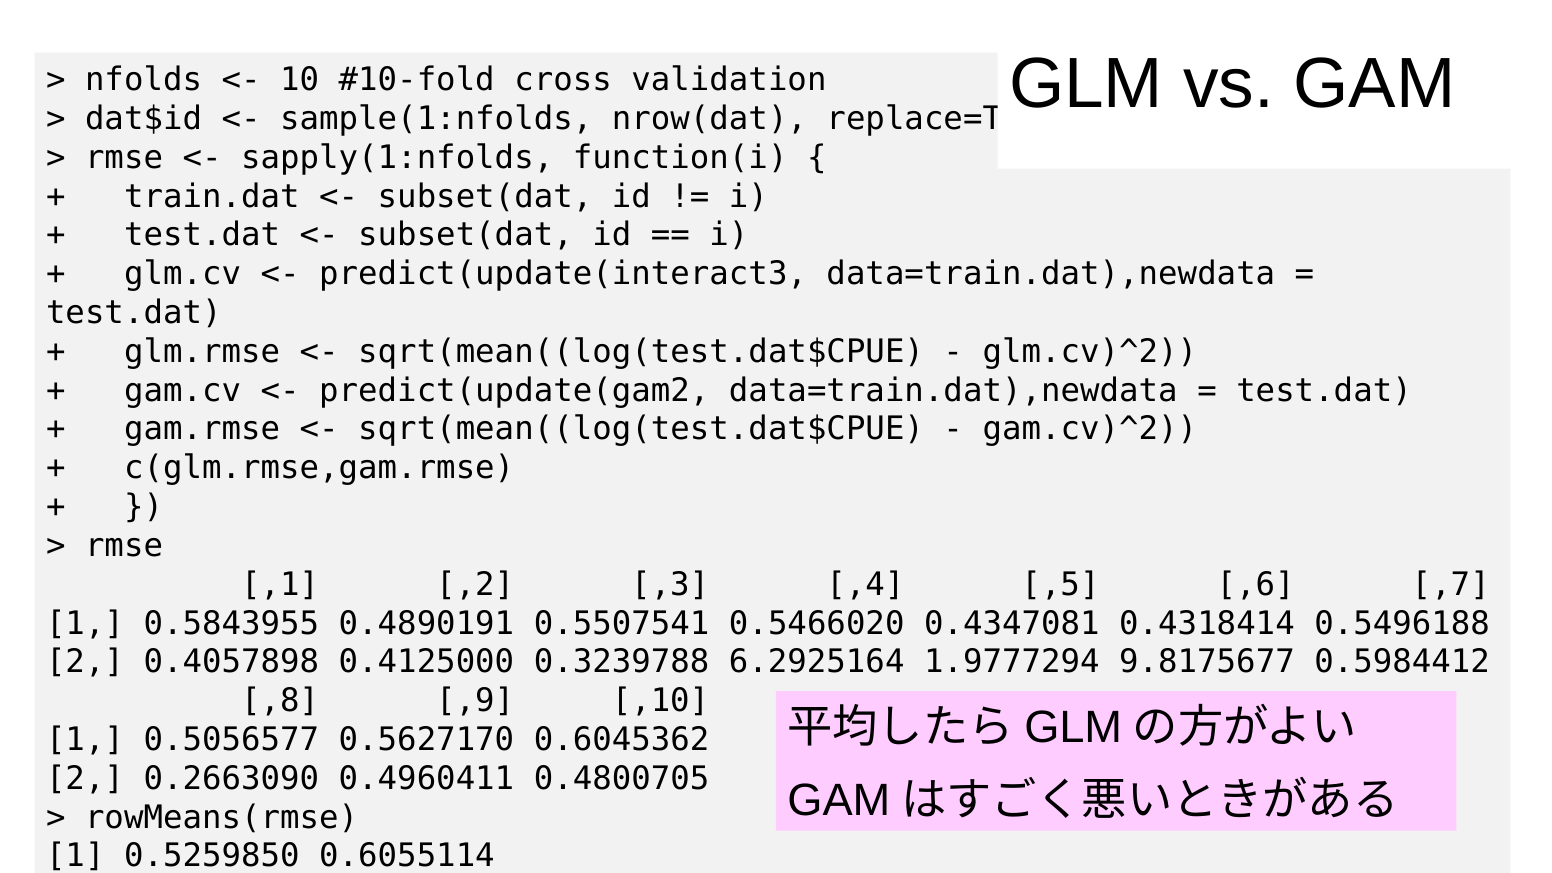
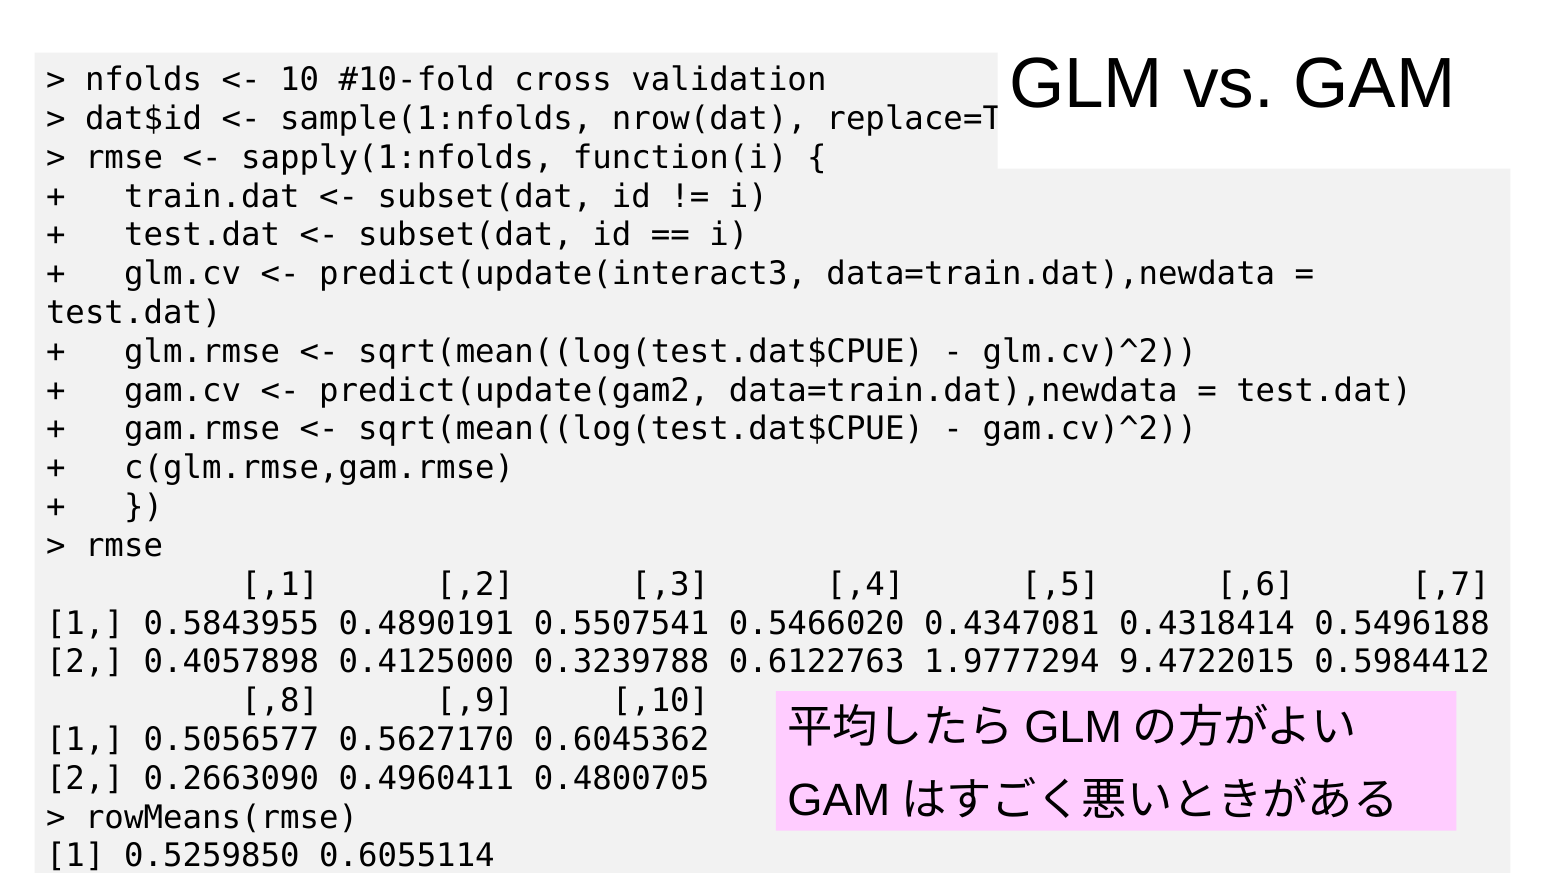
6.2925164: 6.2925164 -> 0.6122763
9.8175677: 9.8175677 -> 9.4722015
